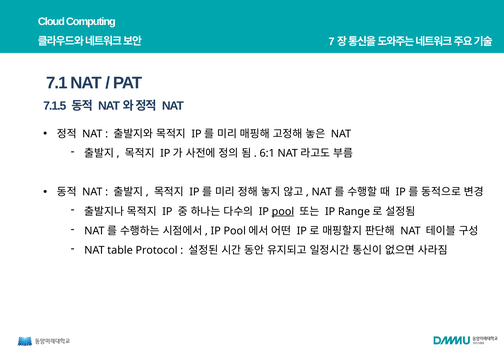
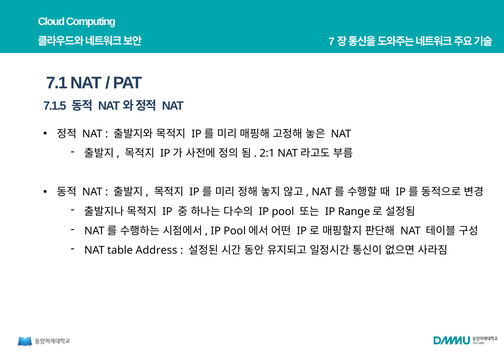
6:1: 6:1 -> 2:1
pool underline: present -> none
Protocol: Protocol -> Address
